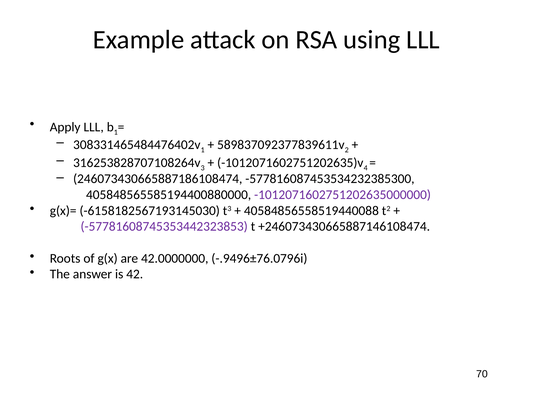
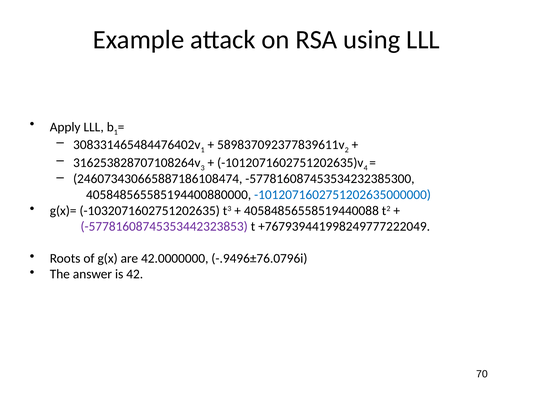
-1012071602751202635000000 colour: purple -> blue
-6158182567193145030: -6158182567193145030 -> -1032071602751202635
+246073430665887146108474: +246073430665887146108474 -> +767939441998249777222049
